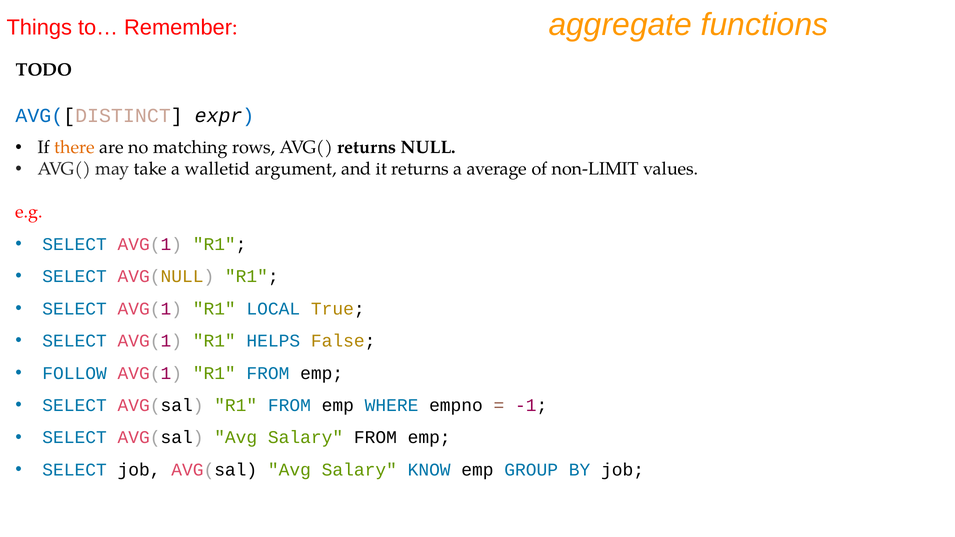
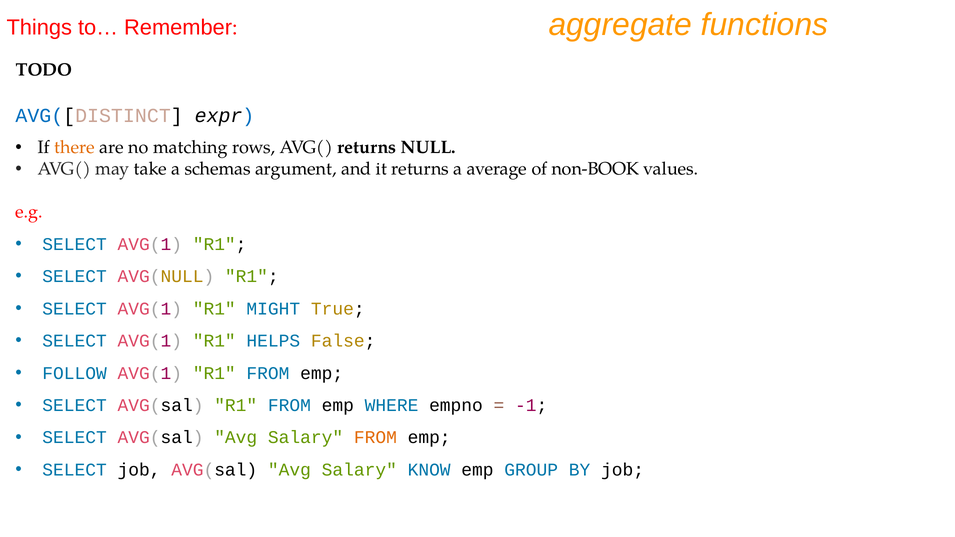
walletid: walletid -> schemas
non-LIMIT: non-LIMIT -> non-BOOK
LOCAL: LOCAL -> MIGHT
FROM at (375, 438) colour: black -> orange
